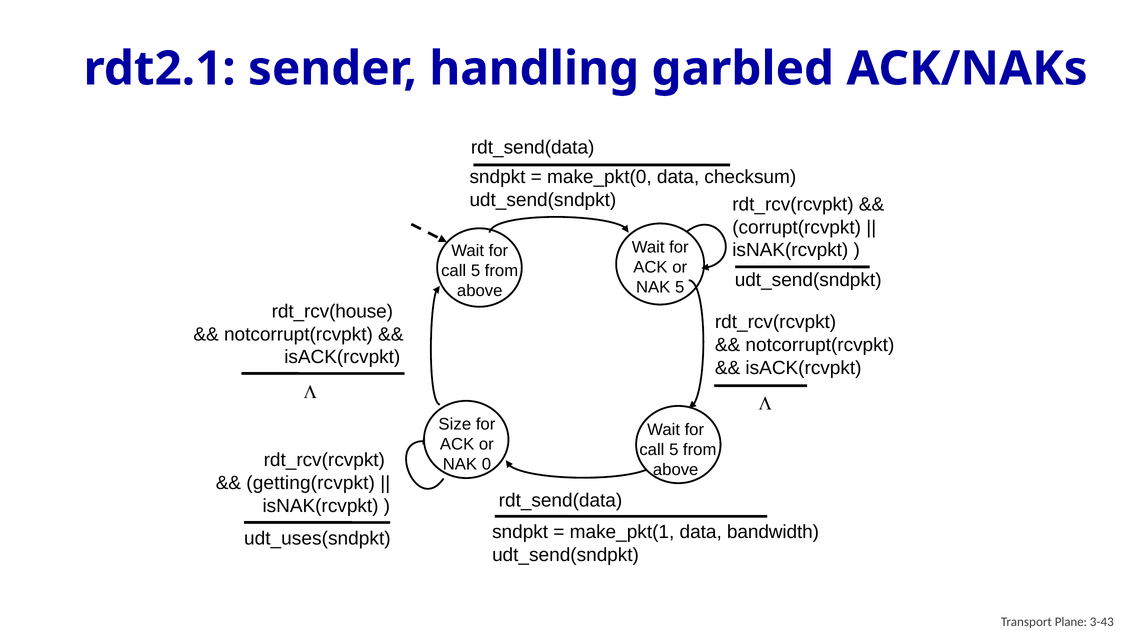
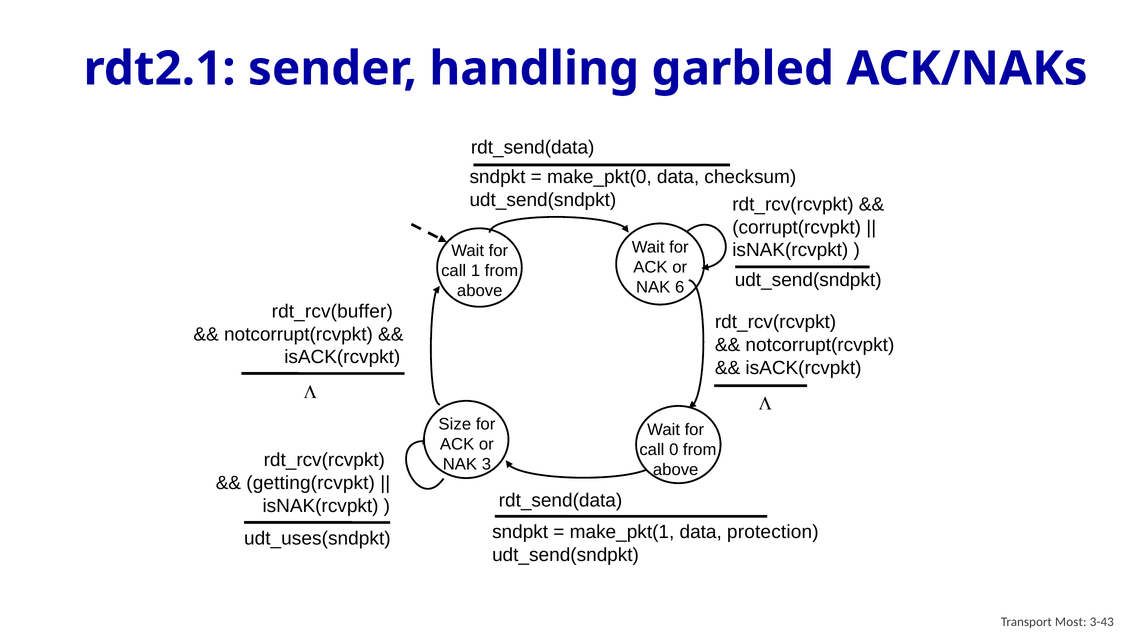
5 at (476, 271): 5 -> 1
NAK 5: 5 -> 6
rdt_rcv(house: rdt_rcv(house -> rdt_rcv(buffer
5 at (674, 450): 5 -> 0
0: 0 -> 3
bandwidth: bandwidth -> protection
Plane: Plane -> Most
